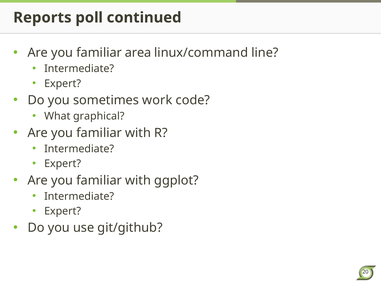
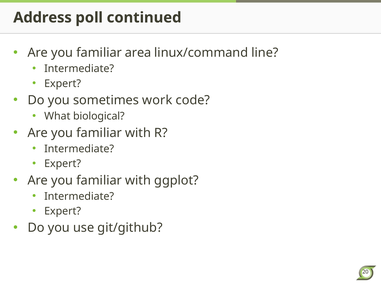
Reports: Reports -> Address
graphical: graphical -> biological
